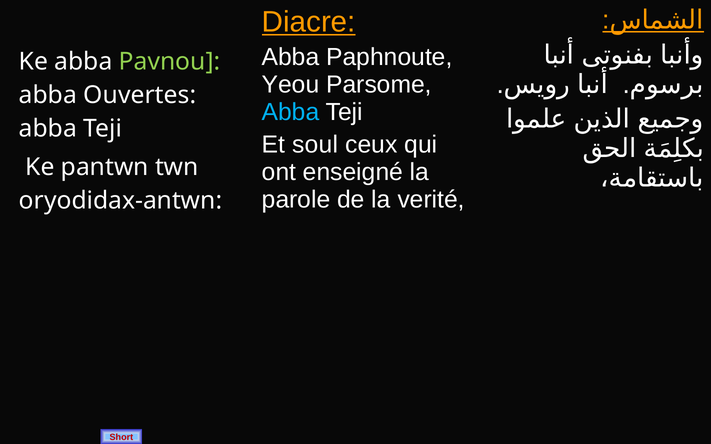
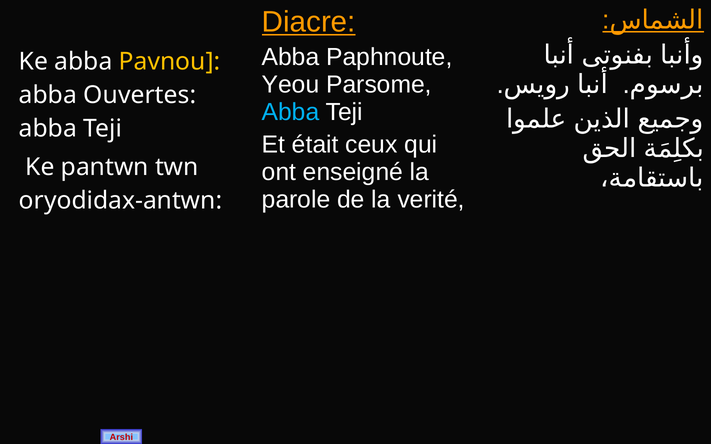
Pavnou colour: light green -> yellow
soul: soul -> était
Short: Short -> Arshi
